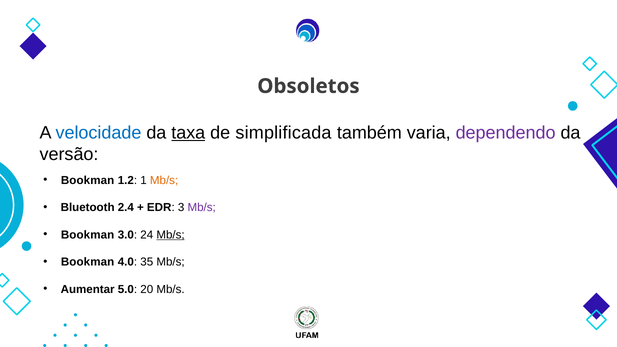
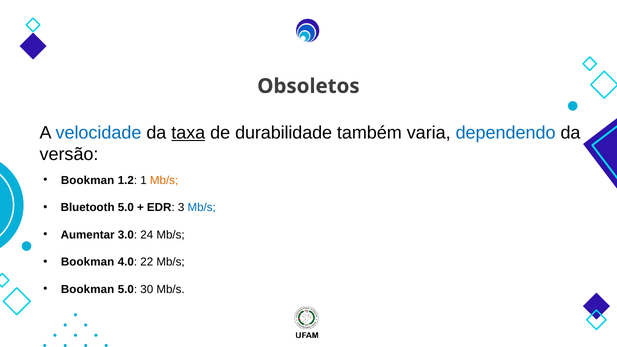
simplificada: simplificada -> durabilidade
dependendo colour: purple -> blue
Bluetooth 2.4: 2.4 -> 5.0
Mb/s at (202, 208) colour: purple -> blue
Bookman at (88, 235): Bookman -> Aumentar
Mb/s at (171, 235) underline: present -> none
35: 35 -> 22
Aumentar at (88, 289): Aumentar -> Bookman
20: 20 -> 30
